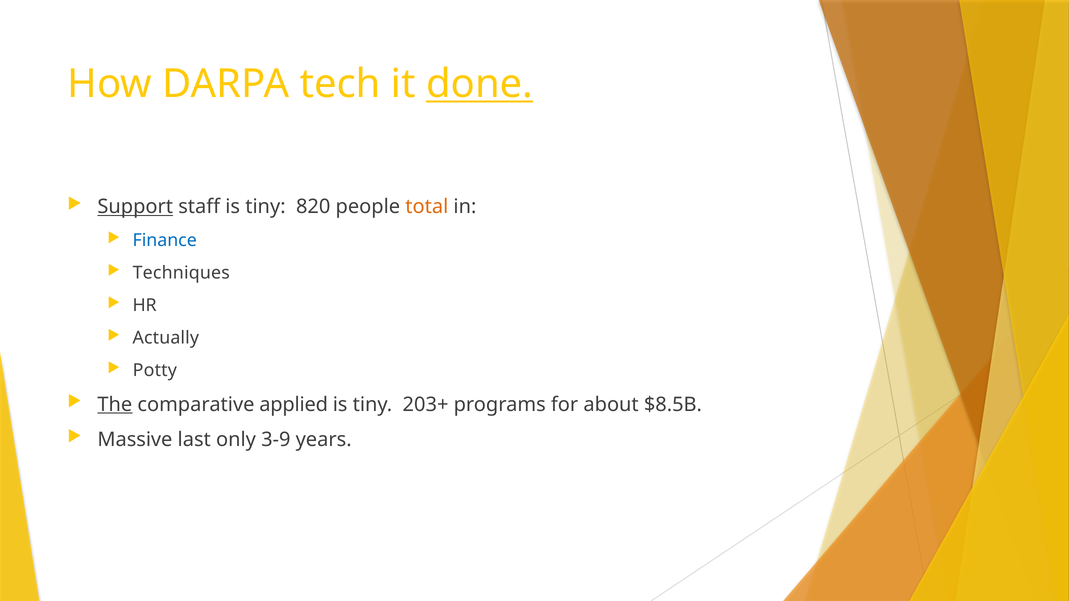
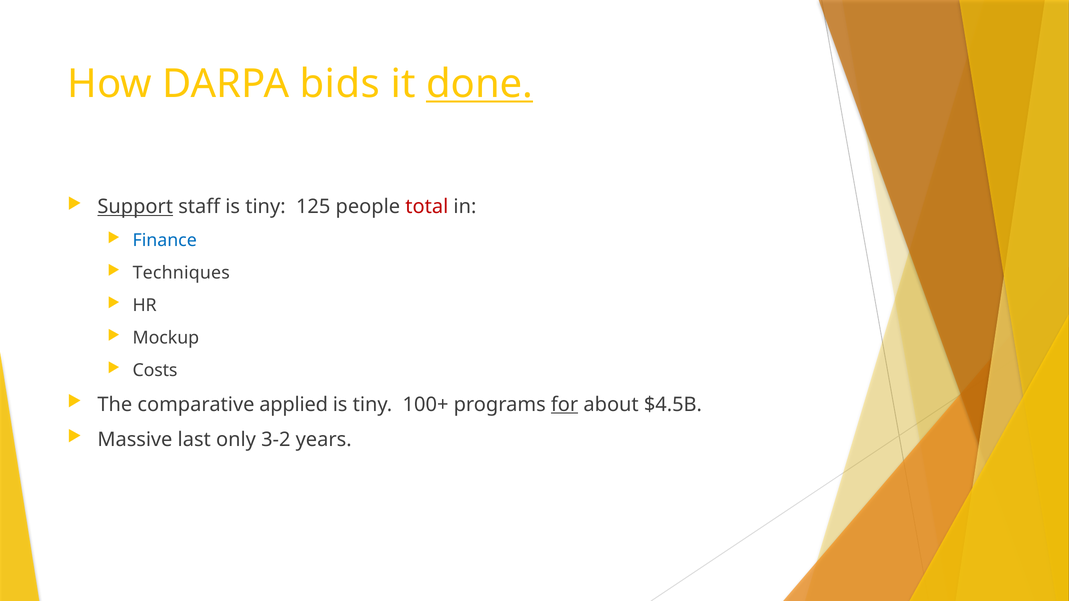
tech: tech -> bids
820: 820 -> 125
total colour: orange -> red
Actually: Actually -> Mockup
Potty: Potty -> Costs
The underline: present -> none
203+: 203+ -> 100+
for underline: none -> present
$8.5B: $8.5B -> $4.5B
3-9: 3-9 -> 3-2
